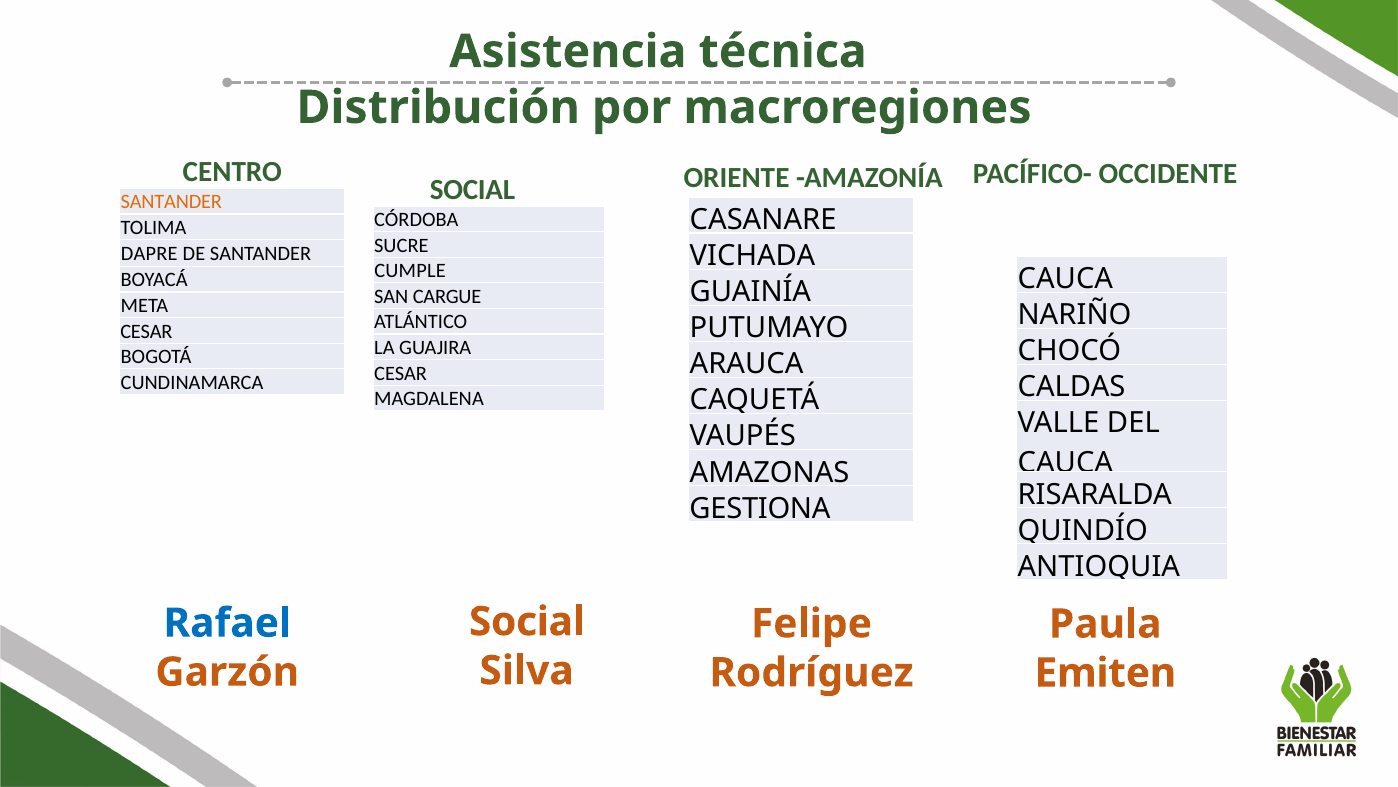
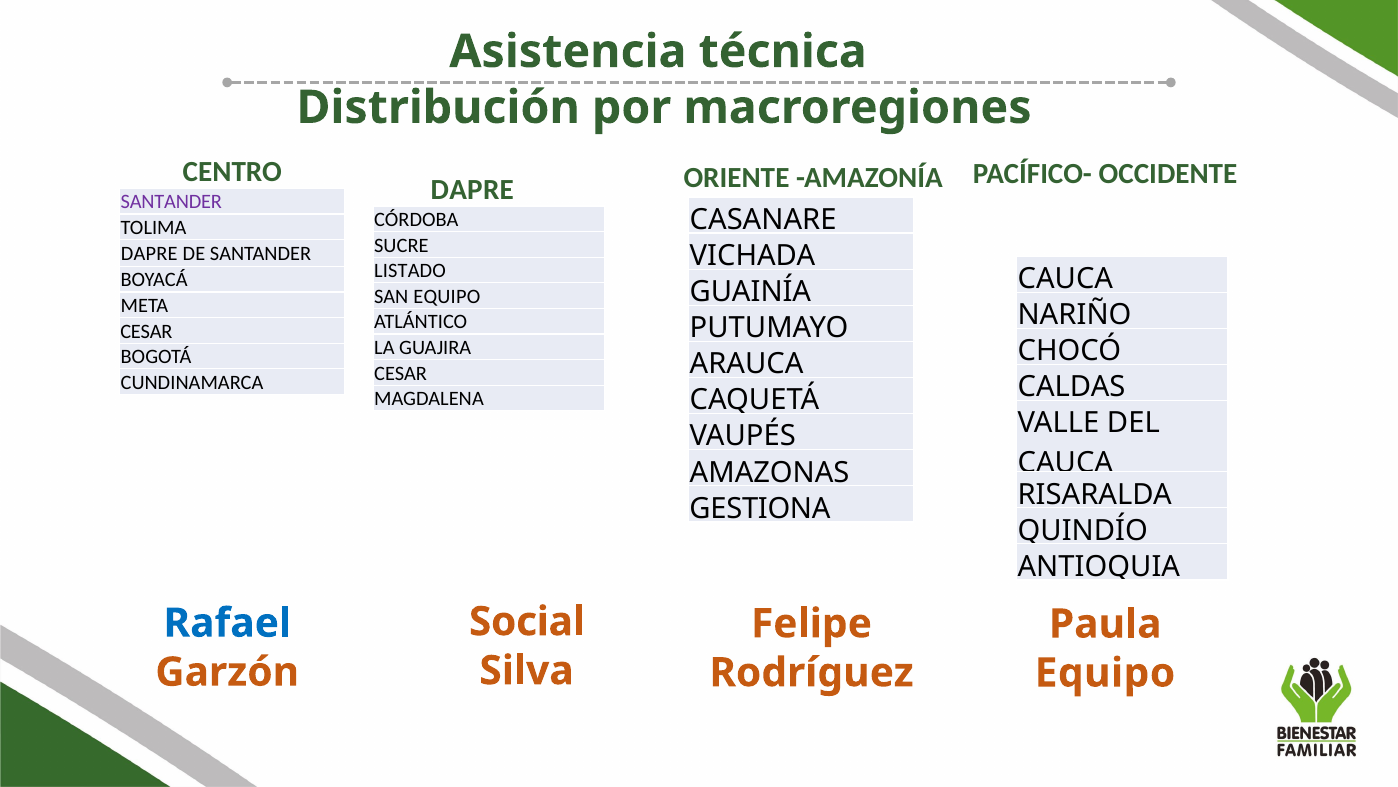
SOCIAL at (473, 190): SOCIAL -> DAPRE
SANTANDER at (171, 202) colour: orange -> purple
CUMPLE: CUMPLE -> LISTADO
SAN CARGUE: CARGUE -> EQUIPO
Emiten at (1105, 673): Emiten -> Equipo
